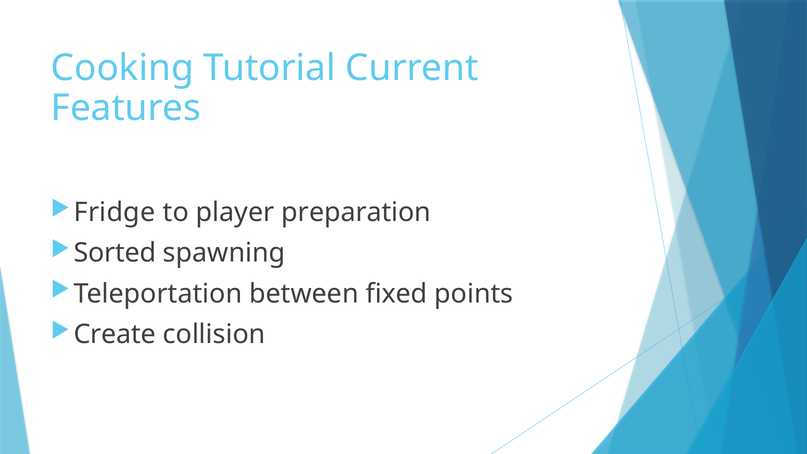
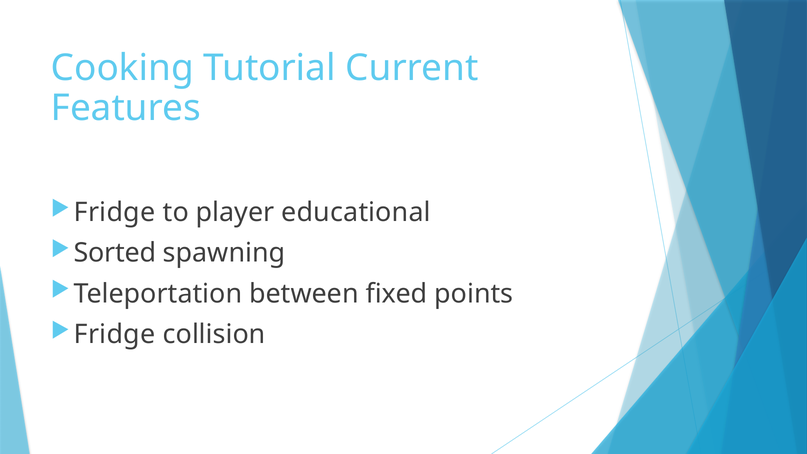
preparation: preparation -> educational
Create at (115, 334): Create -> Fridge
